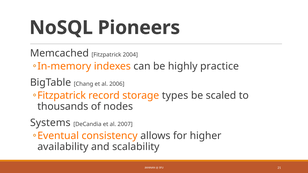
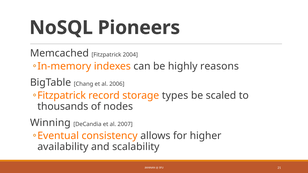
practice: practice -> reasons
Systems: Systems -> Winning
